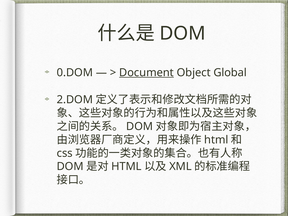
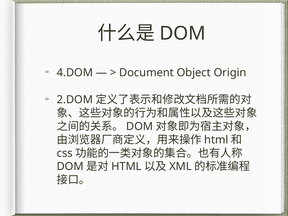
0.DOM: 0.DOM -> 4.DOM
Document underline: present -> none
Global: Global -> Origin
